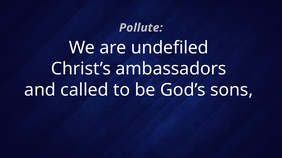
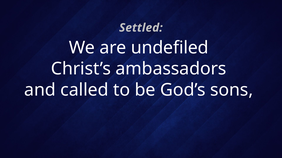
Pollute: Pollute -> Settled
